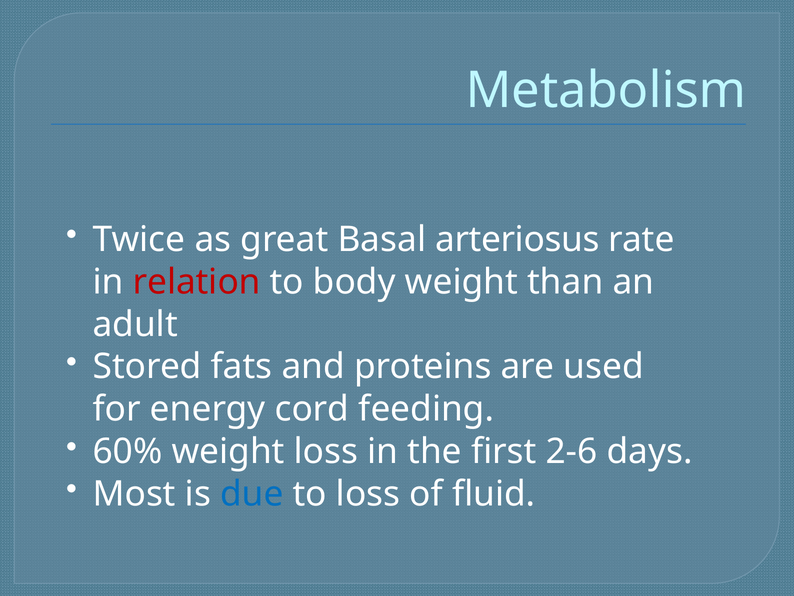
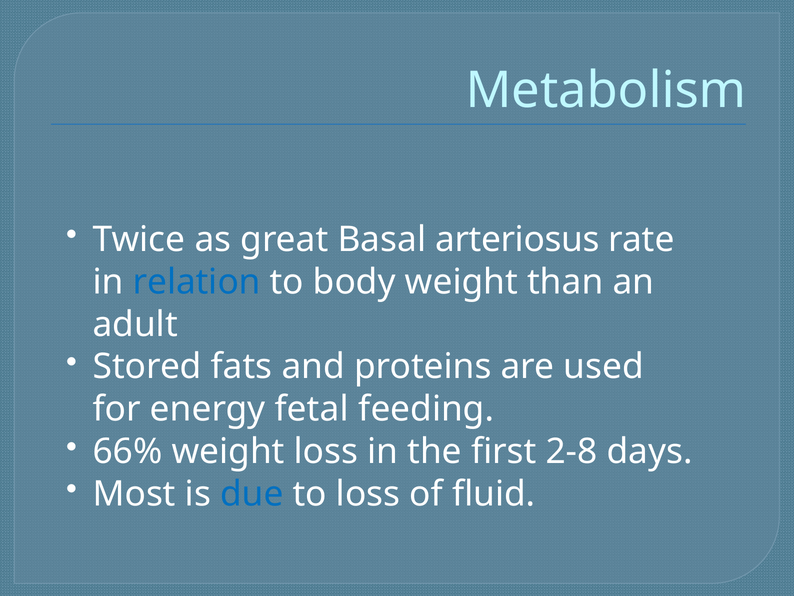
relation colour: red -> blue
cord: cord -> fetal
60%: 60% -> 66%
2-6: 2-6 -> 2-8
